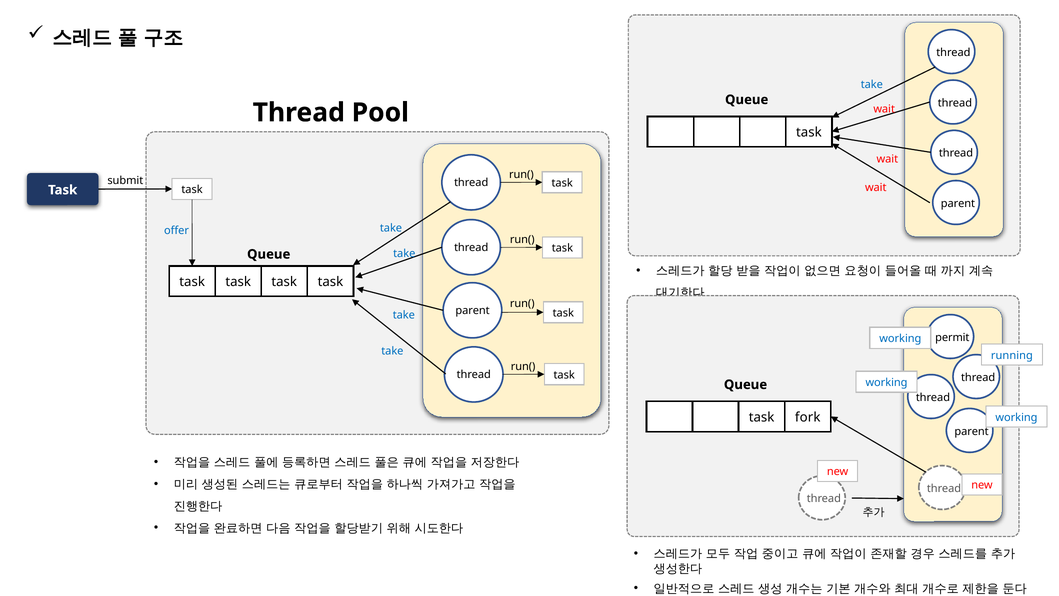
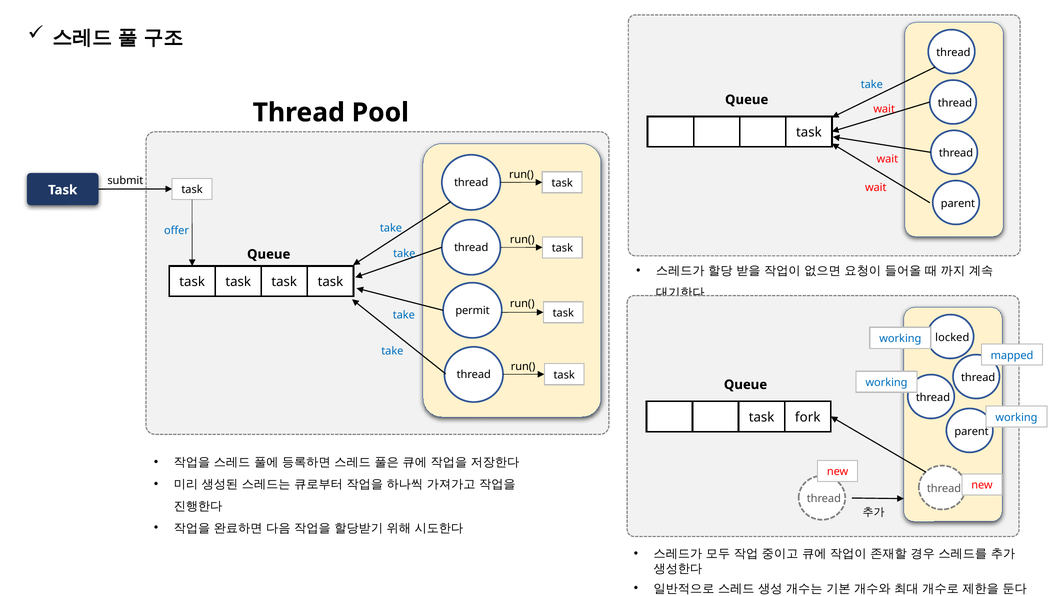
parent at (473, 310): parent -> permit
permit: permit -> locked
running: running -> mapped
